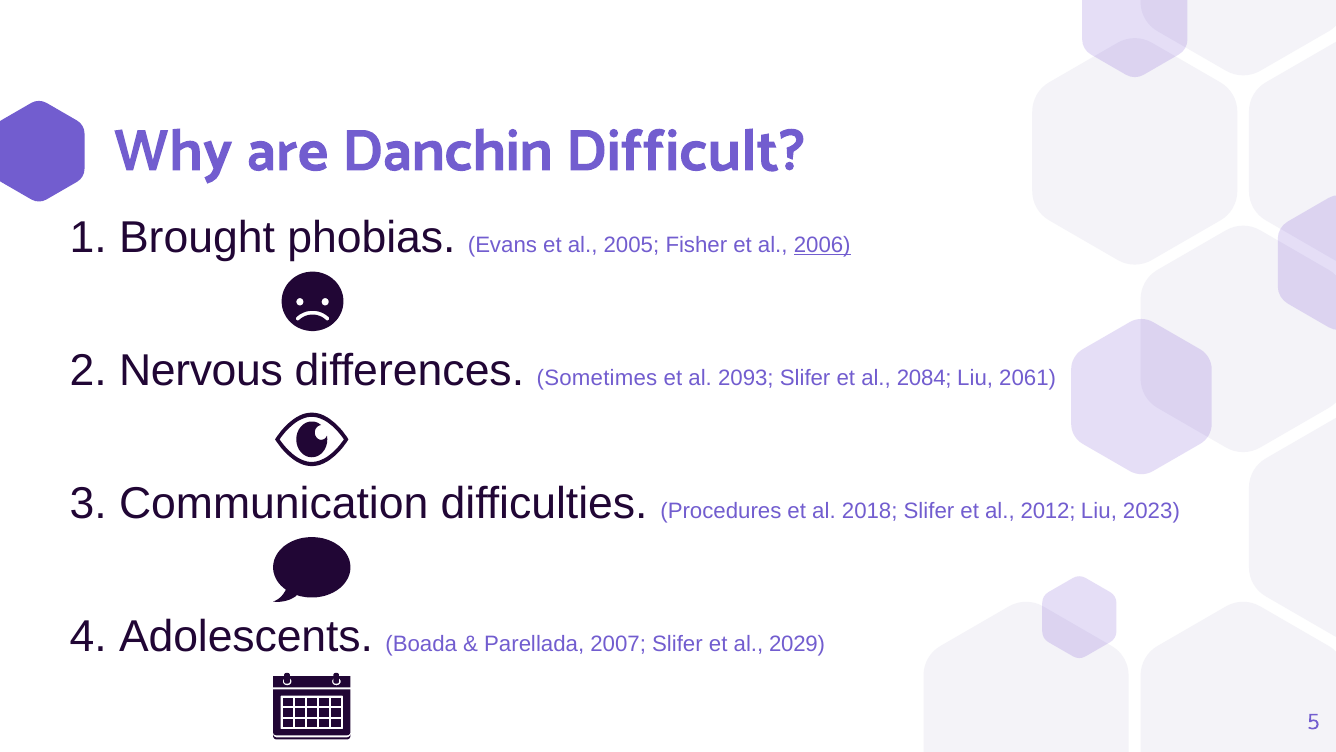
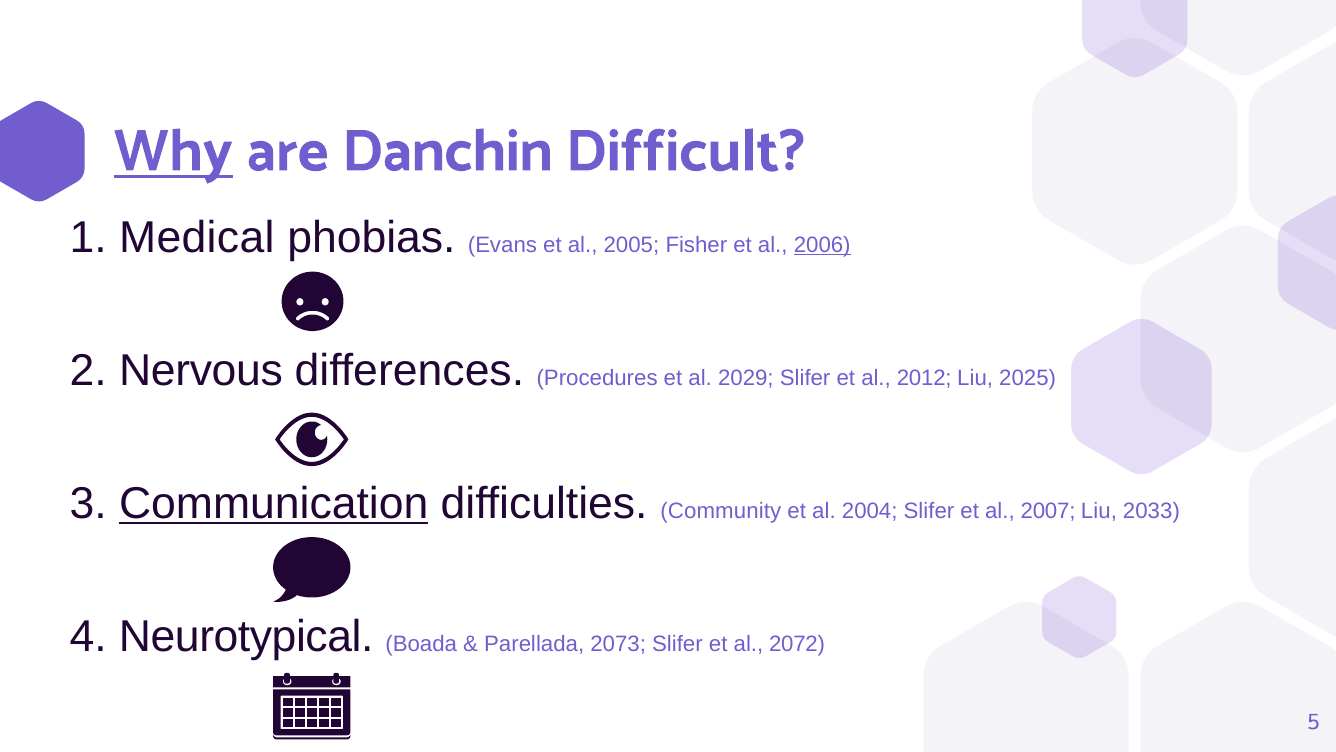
Why underline: none -> present
Brought: Brought -> Medical
Sometimes: Sometimes -> Procedures
2093: 2093 -> 2029
2084: 2084 -> 2012
2061: 2061 -> 2025
Communication underline: none -> present
Procedures: Procedures -> Community
2018: 2018 -> 2004
2012: 2012 -> 2007
2023: 2023 -> 2033
Adolescents: Adolescents -> Neurotypical
2007: 2007 -> 2073
2029: 2029 -> 2072
